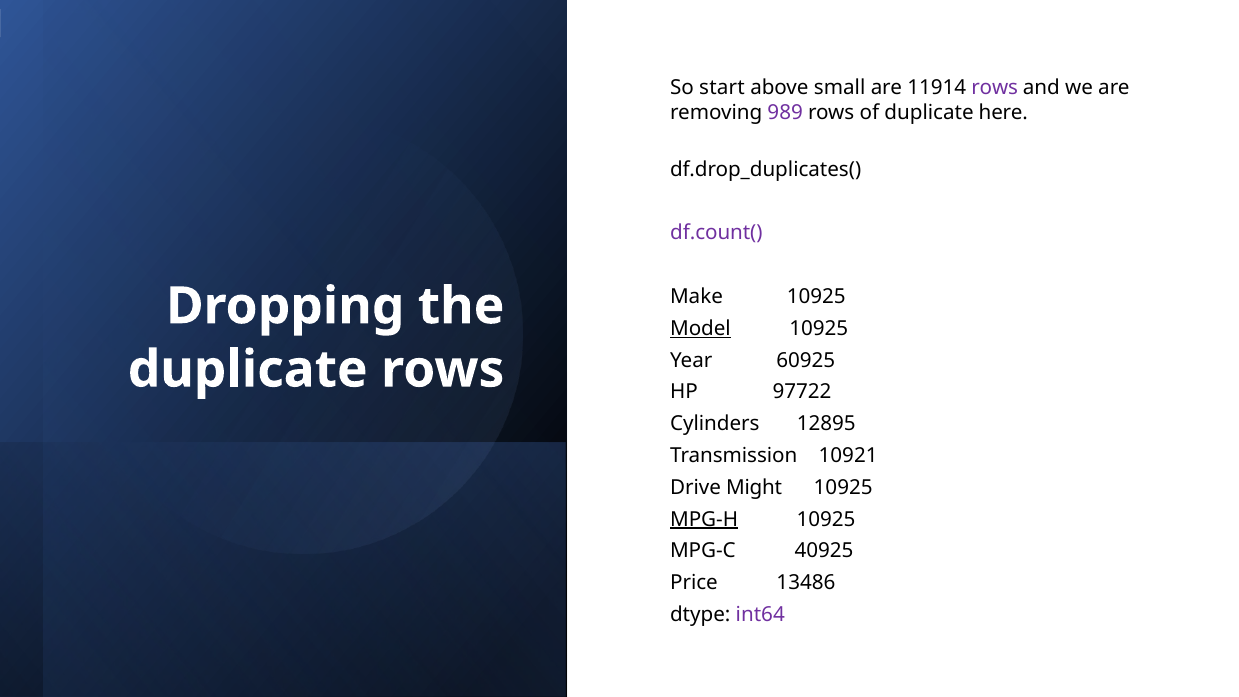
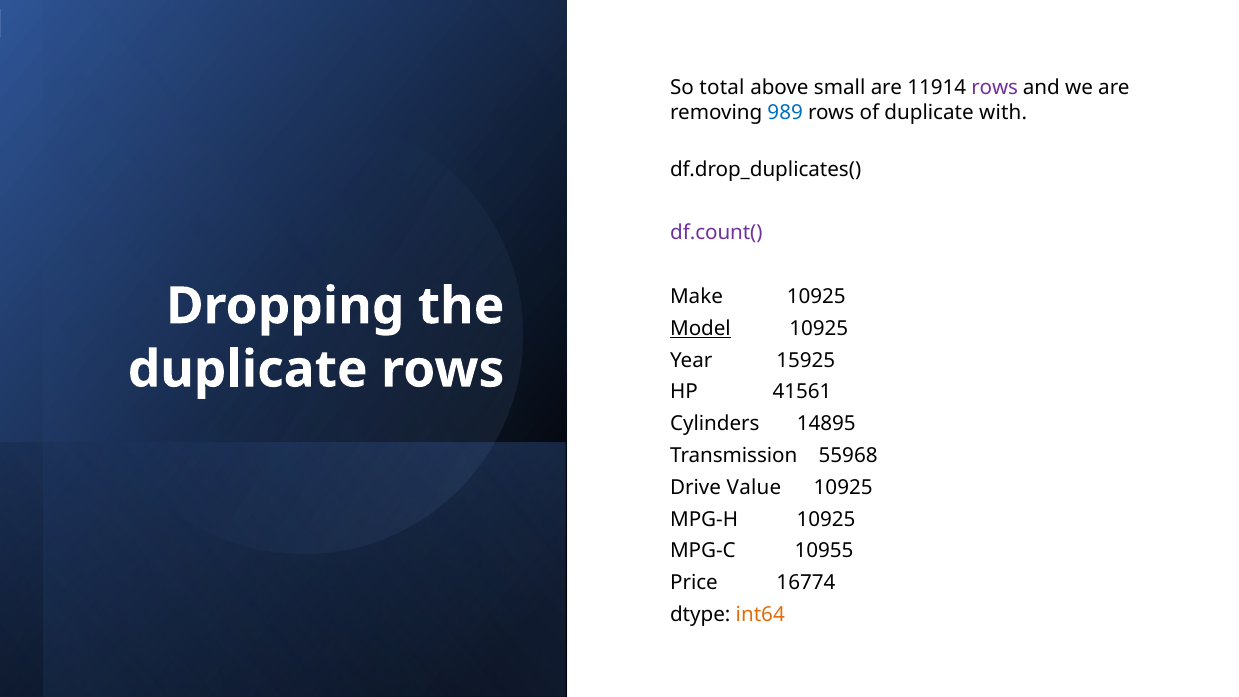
start: start -> total
989 colour: purple -> blue
here: here -> with
60925: 60925 -> 15925
97722: 97722 -> 41561
12895: 12895 -> 14895
10921: 10921 -> 55968
Might: Might -> Value
MPG-H underline: present -> none
40925: 40925 -> 10955
13486: 13486 -> 16774
int64 colour: purple -> orange
